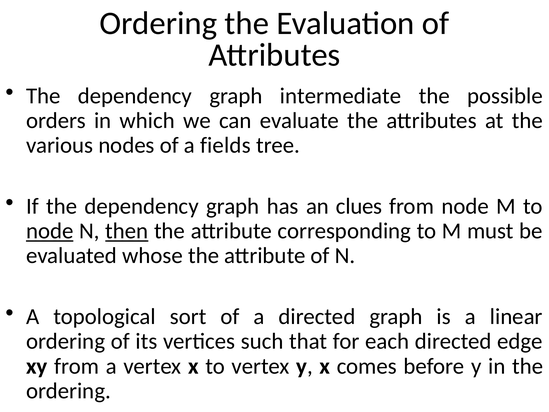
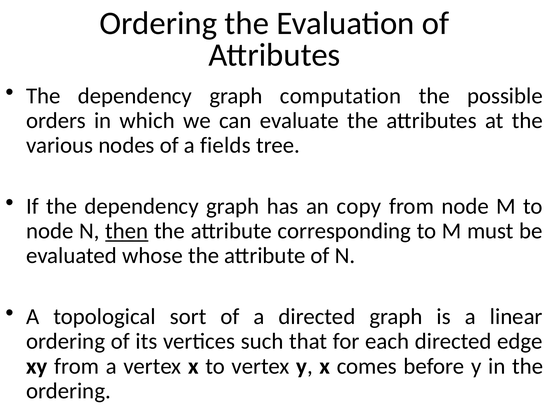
intermediate: intermediate -> computation
clues: clues -> copy
node at (50, 231) underline: present -> none
